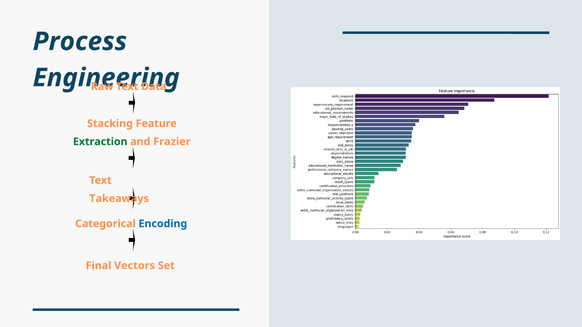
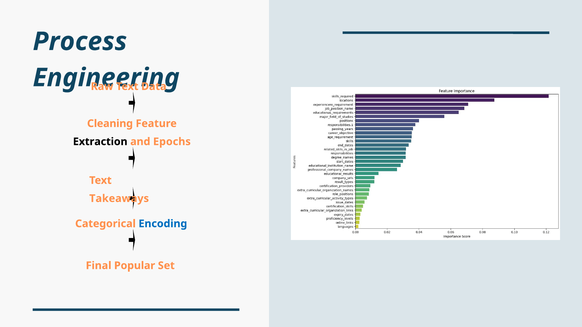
Stacking: Stacking -> Cleaning
Extraction colour: green -> black
Frazier: Frazier -> Epochs
Vectors: Vectors -> Popular
